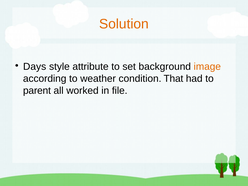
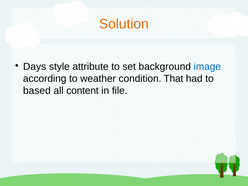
image colour: orange -> blue
parent: parent -> based
worked: worked -> content
